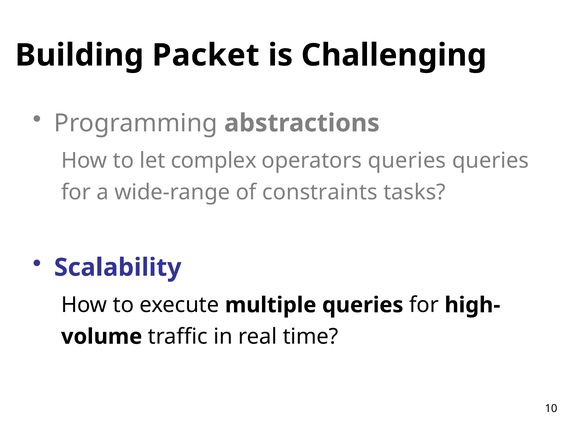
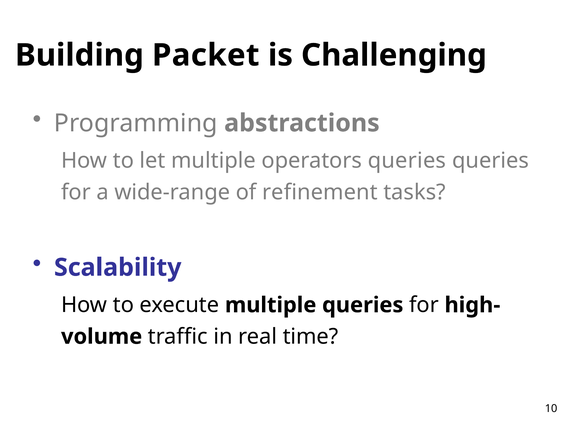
let complex: complex -> multiple
constraints: constraints -> refinement
